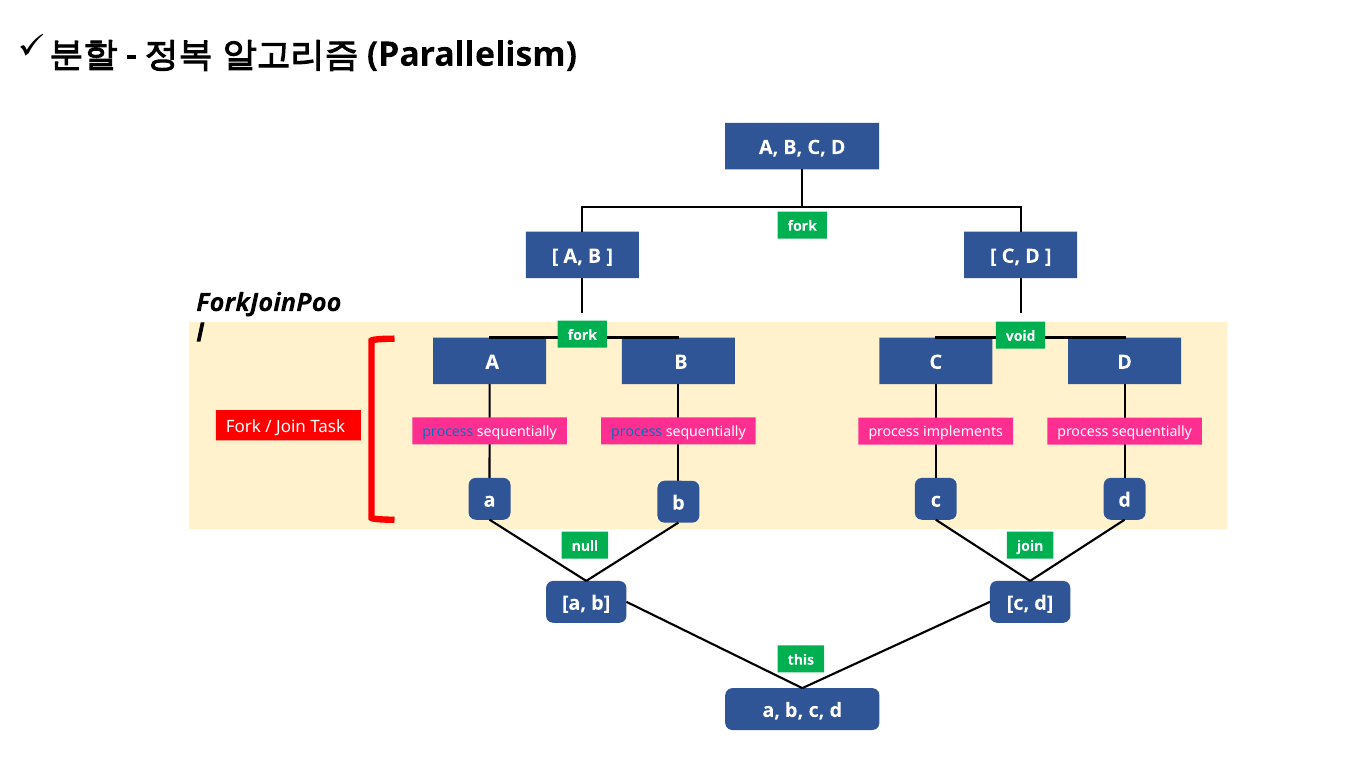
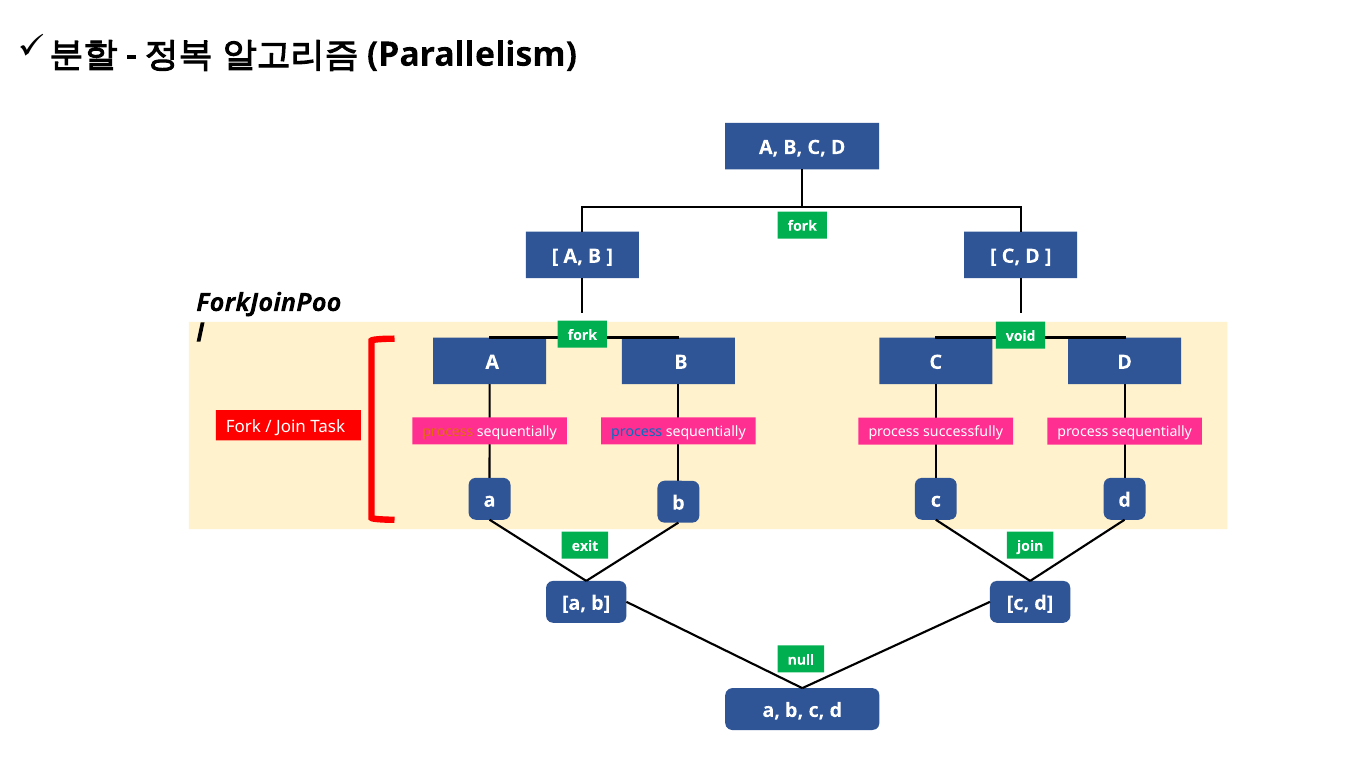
process at (448, 432) colour: blue -> orange
implements: implements -> successfully
null: null -> exit
this: this -> null
